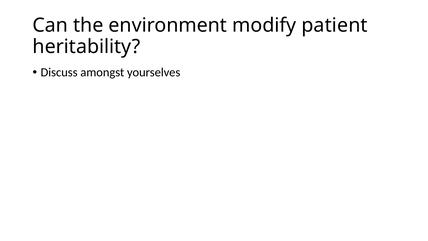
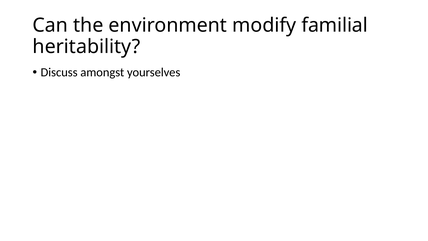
patient: patient -> familial
